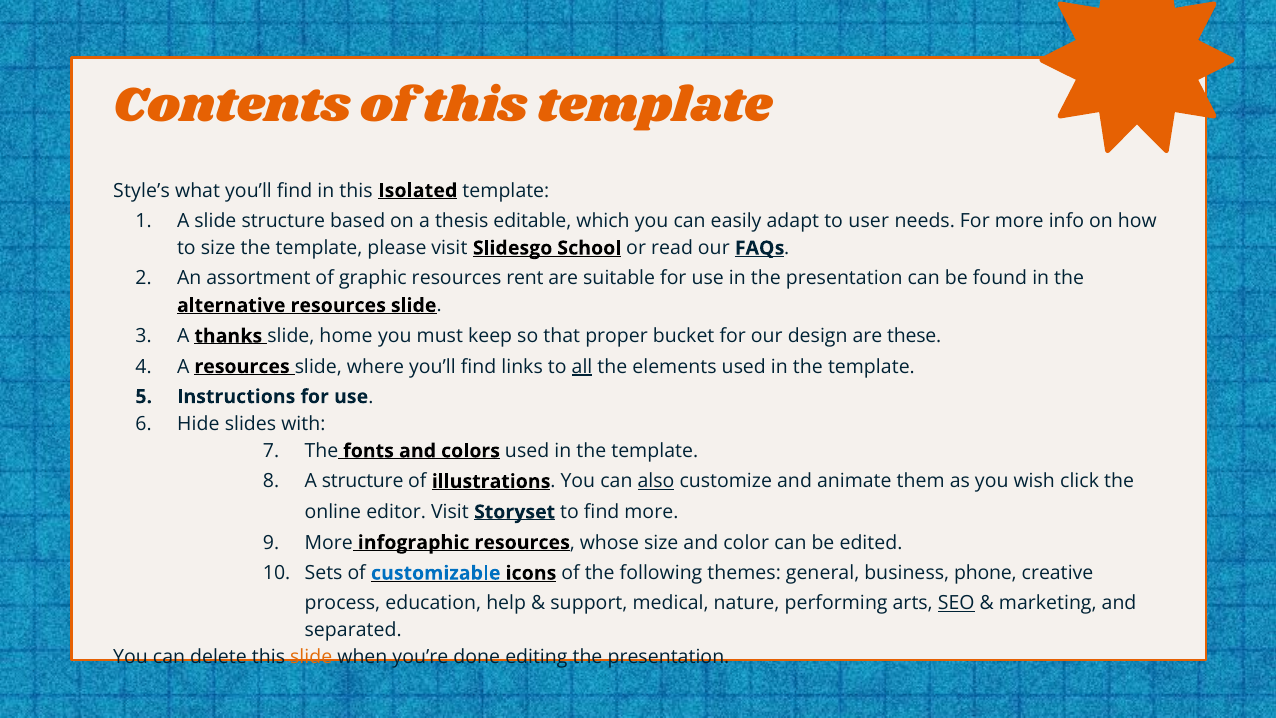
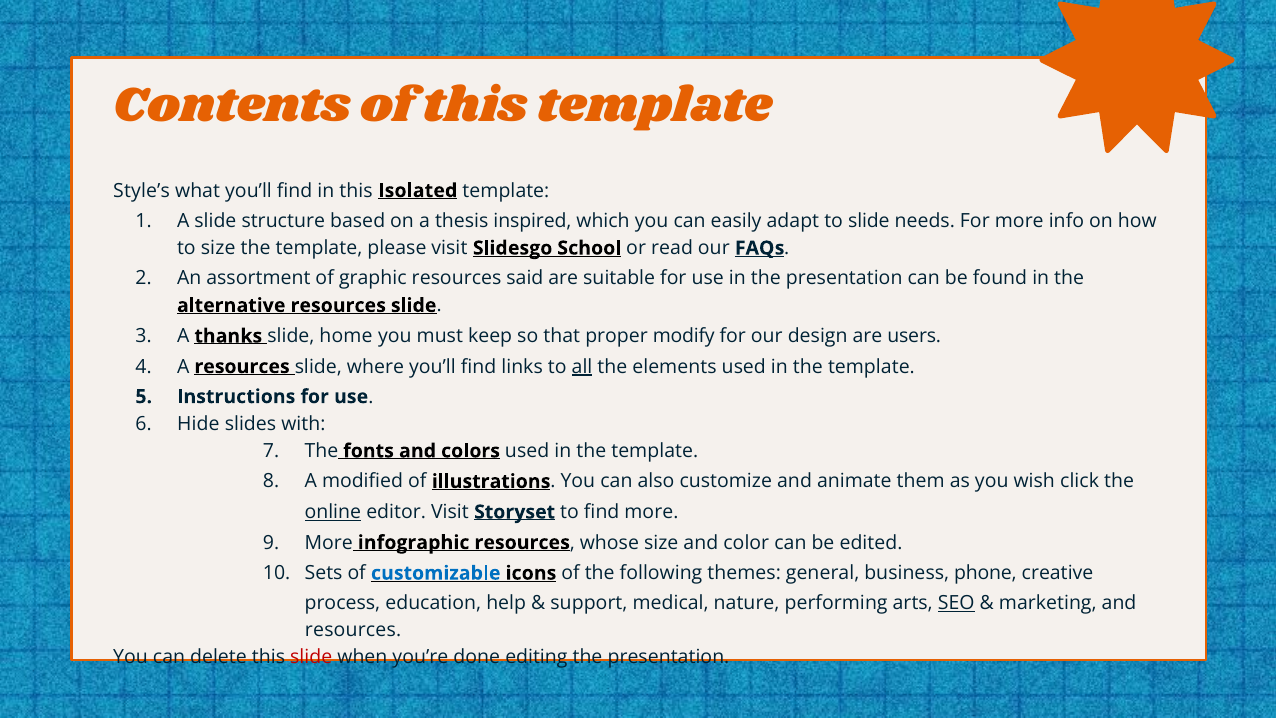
editable: editable -> inspired
to user: user -> slide
rent: rent -> said
bucket: bucket -> modify
these: these -> users
A structure: structure -> modified
also underline: present -> none
online underline: none -> present
separated at (353, 630): separated -> resources
slide at (311, 657) colour: orange -> red
